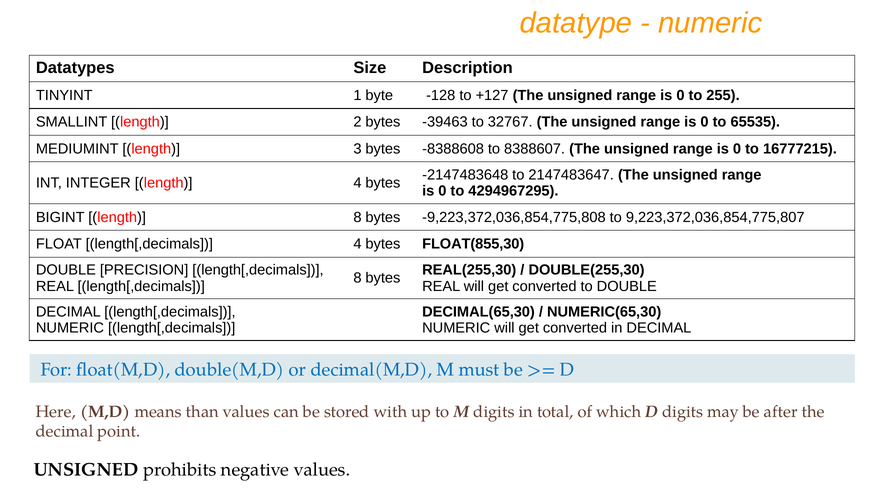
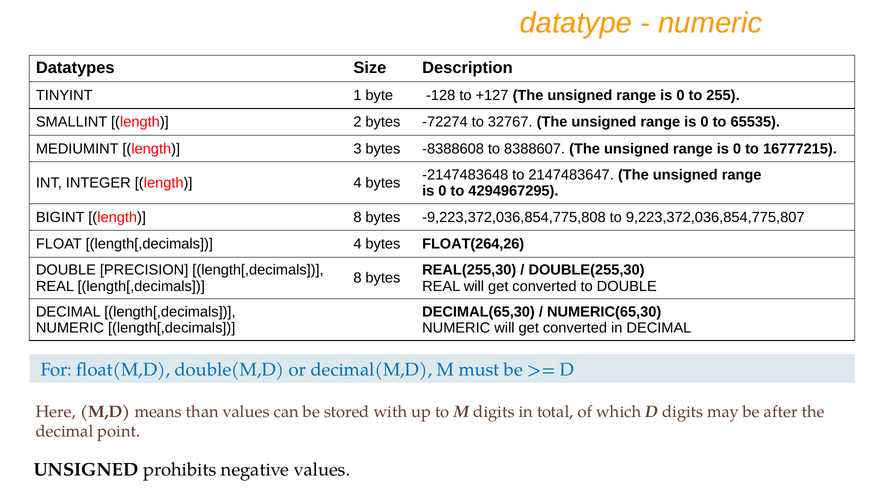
-39463: -39463 -> -72274
FLOAT(855,30: FLOAT(855,30 -> FLOAT(264,26
